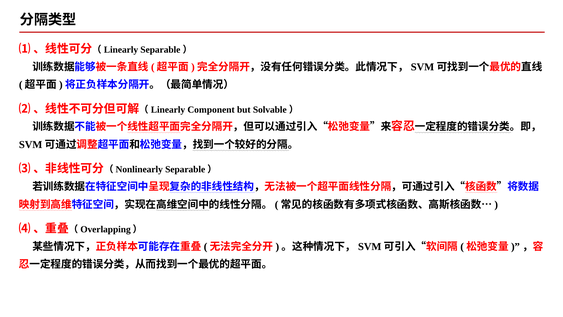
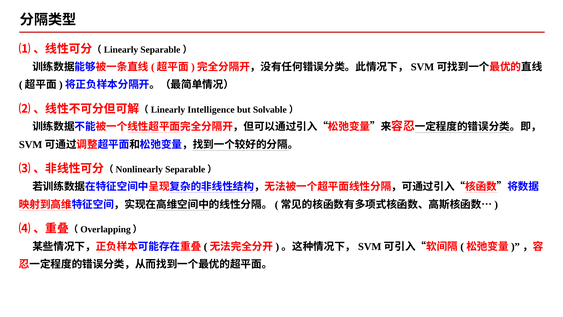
Component: Component -> Intelligence
